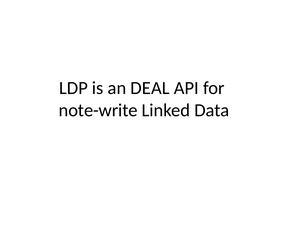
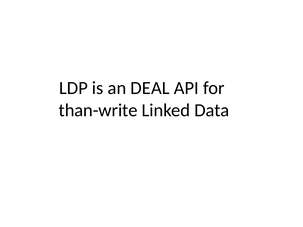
note-write: note-write -> than-write
